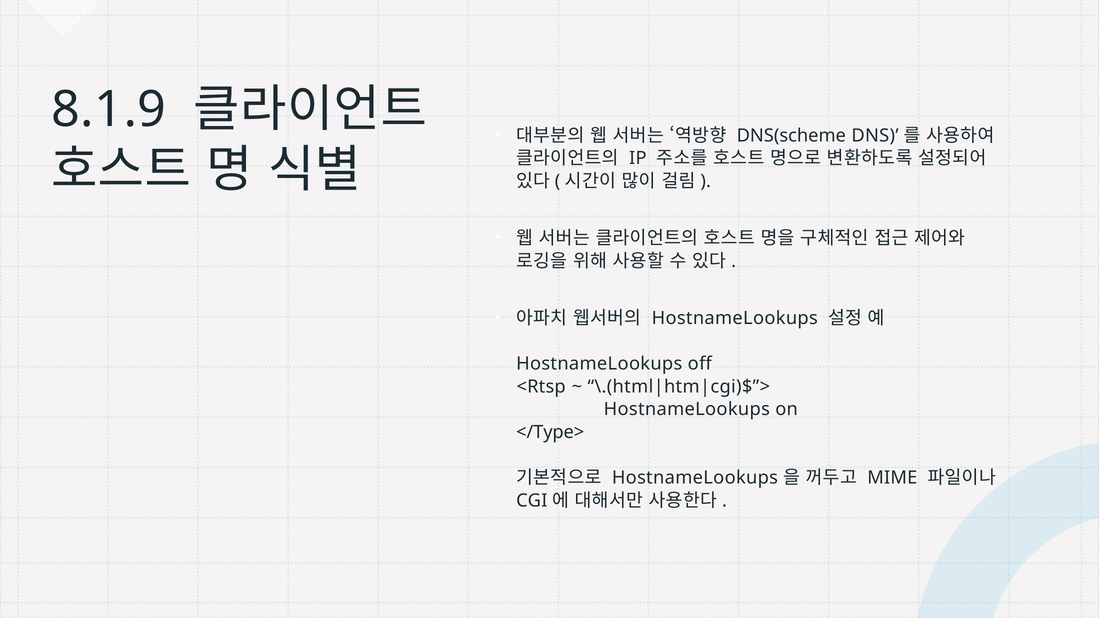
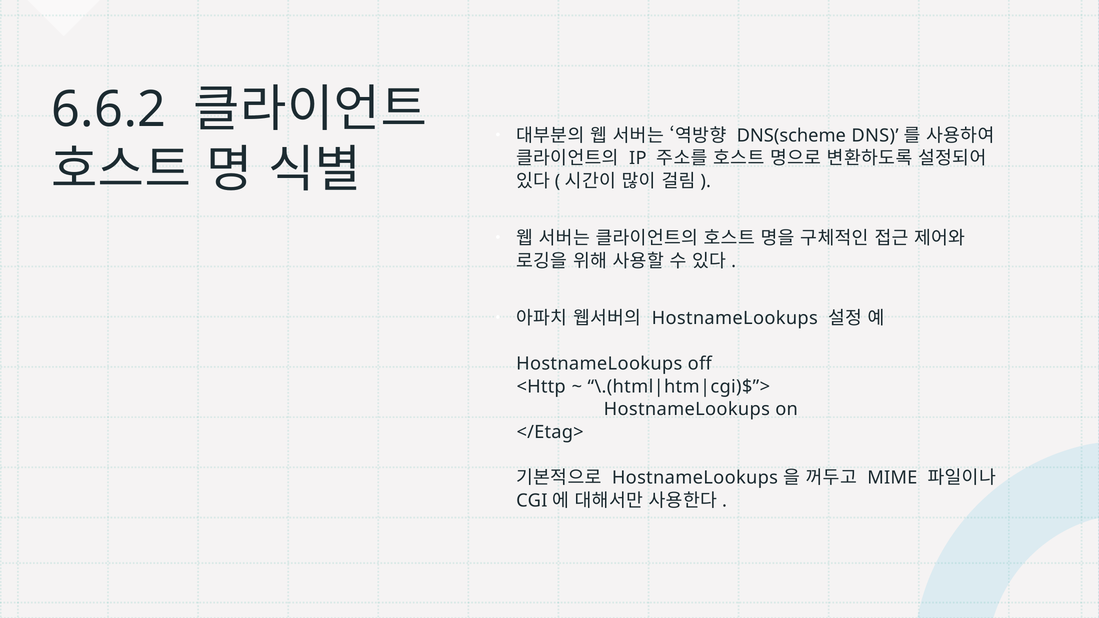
8.1.9: 8.1.9 -> 6.6.2
<Rtsp: <Rtsp -> <Http
</Type>: </Type> -> </Etag>
